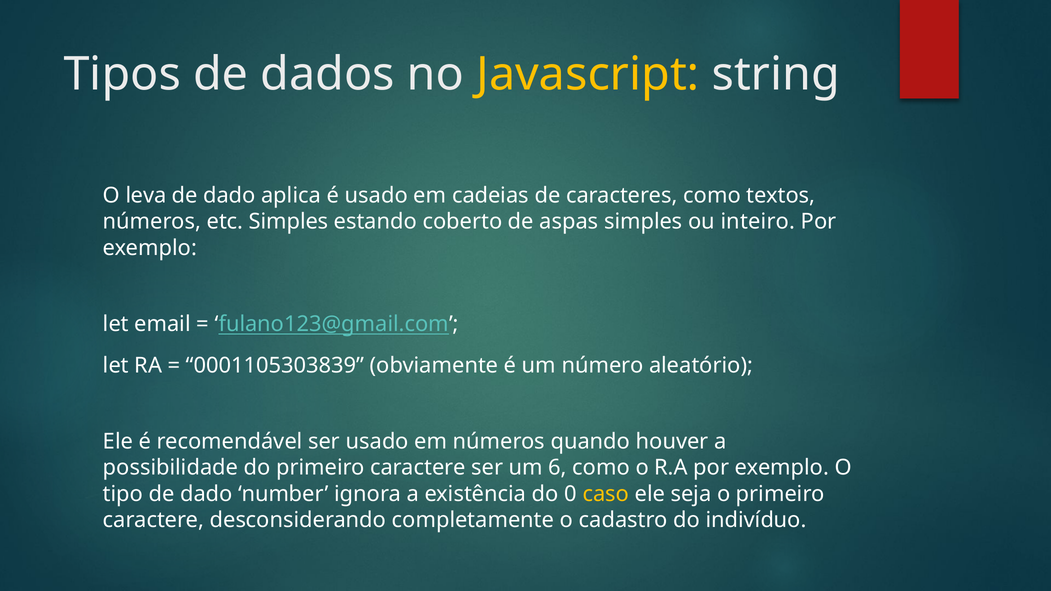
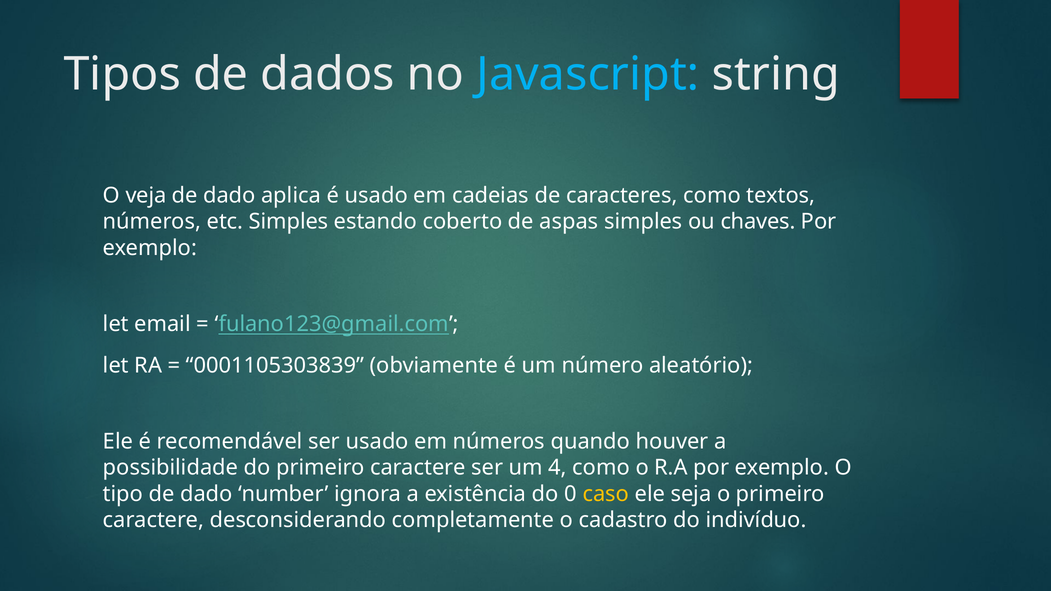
Javascript colour: yellow -> light blue
leva: leva -> veja
inteiro: inteiro -> chaves
6: 6 -> 4
